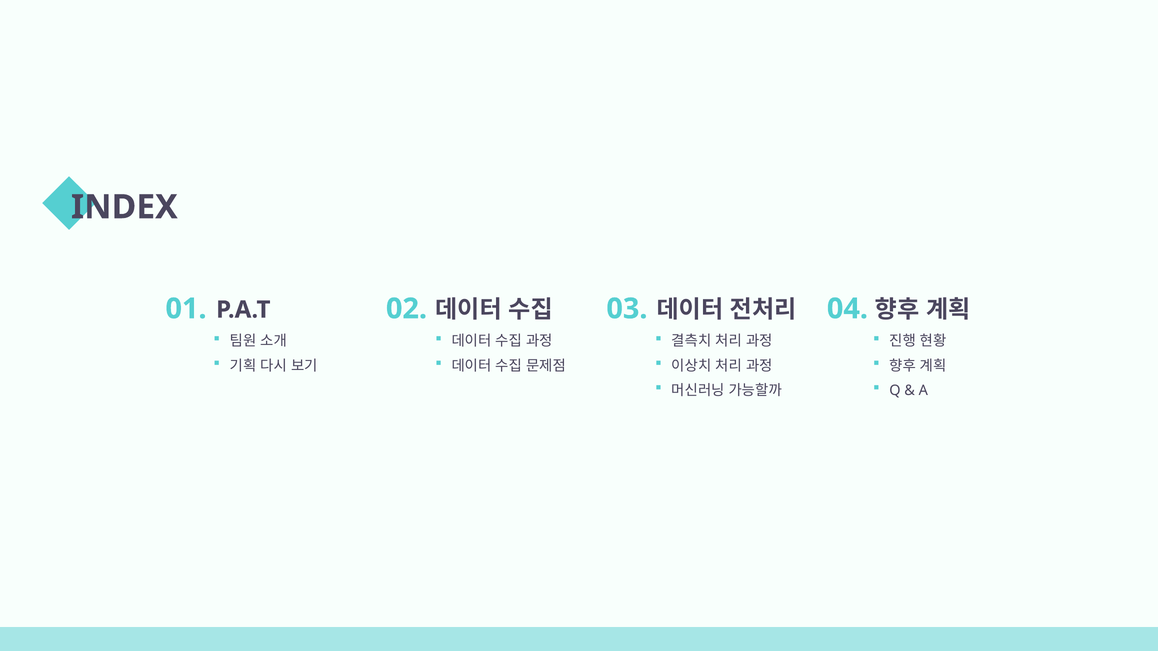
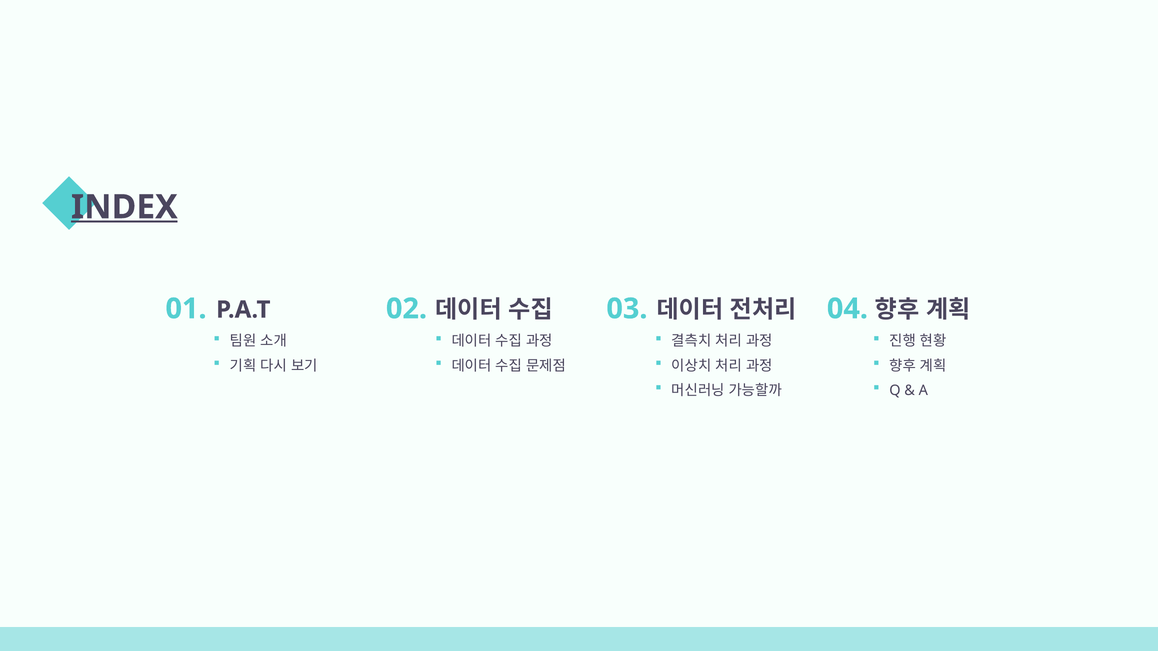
INDEX underline: none -> present
